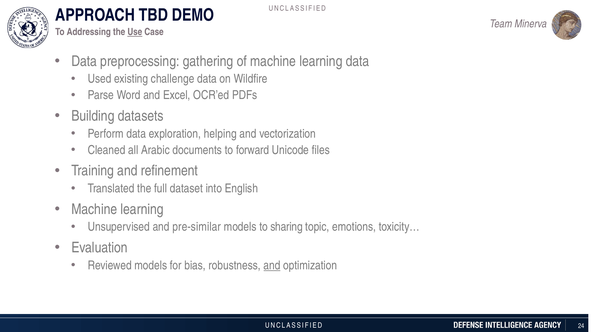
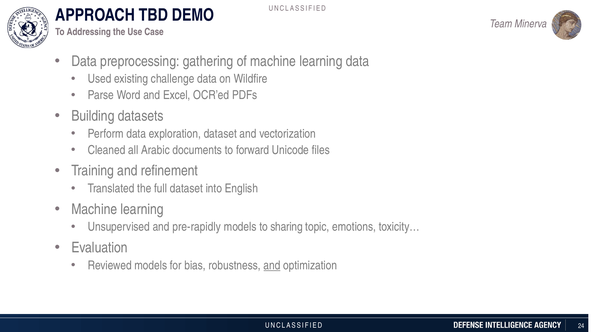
Use underline: present -> none
exploration helping: helping -> dataset
pre-similar: pre-similar -> pre-rapidly
